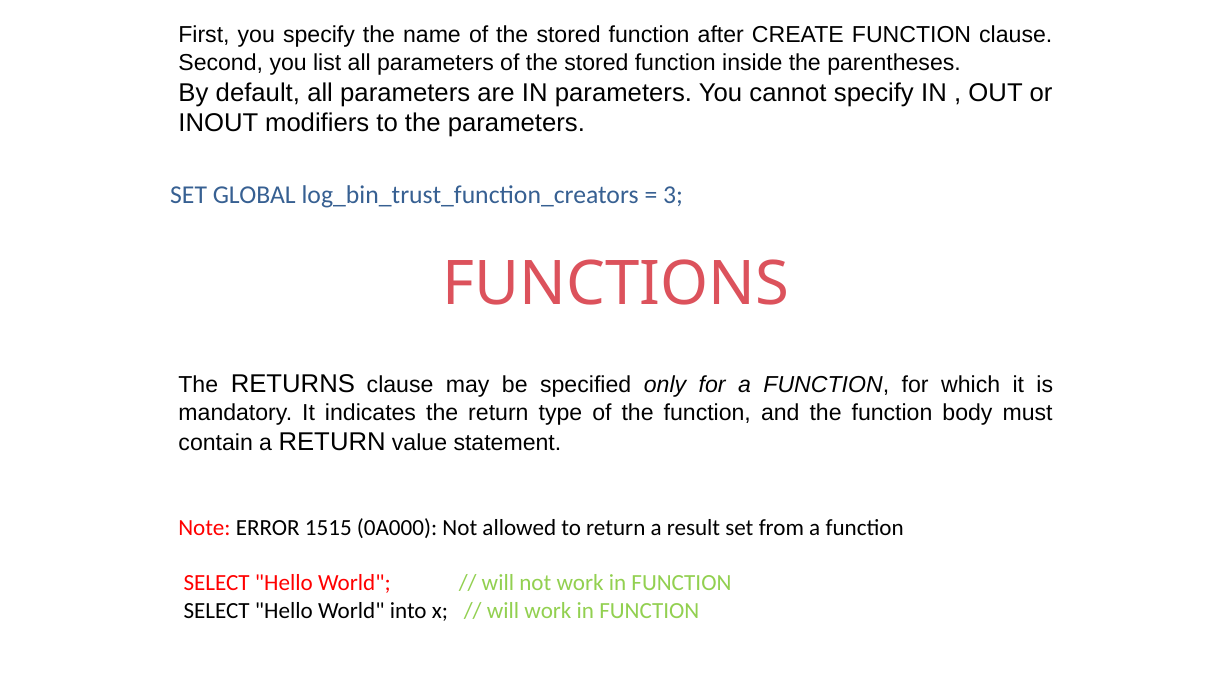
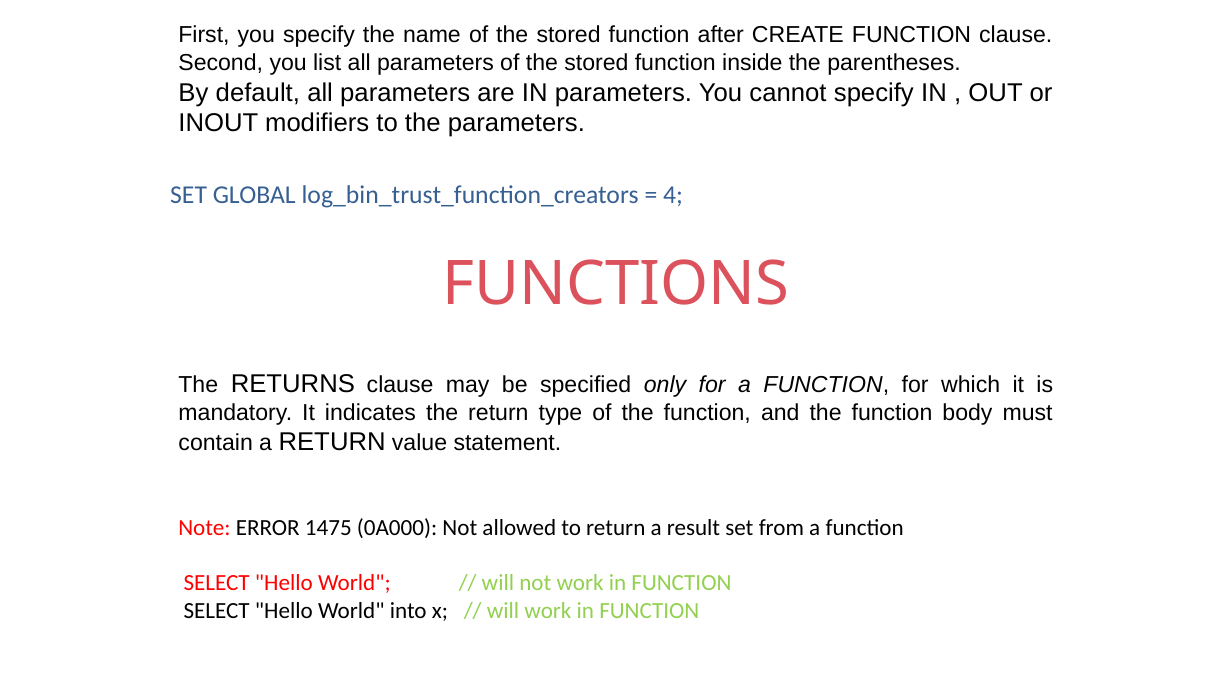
3: 3 -> 4
1515: 1515 -> 1475
